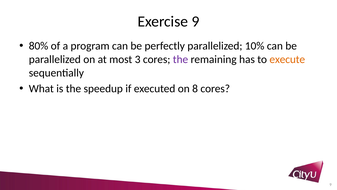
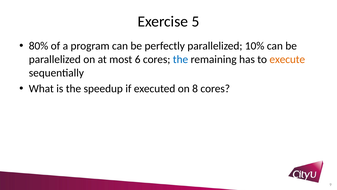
Exercise 9: 9 -> 5
3: 3 -> 6
the at (180, 59) colour: purple -> blue
